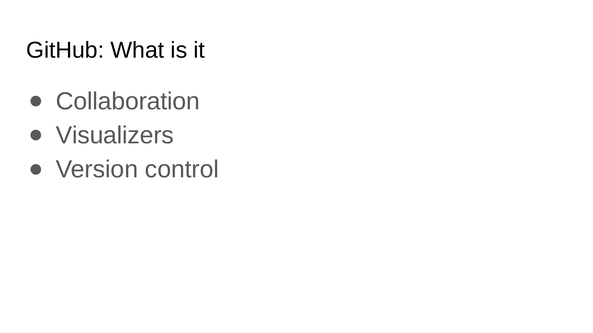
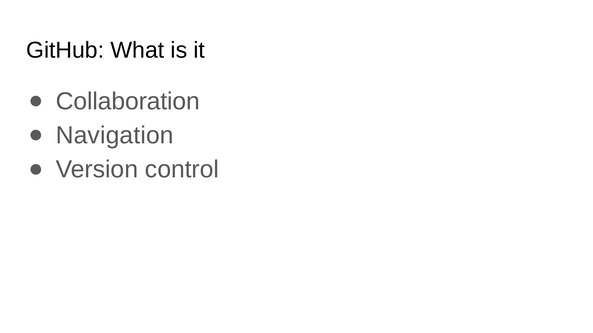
Visualizers: Visualizers -> Navigation
